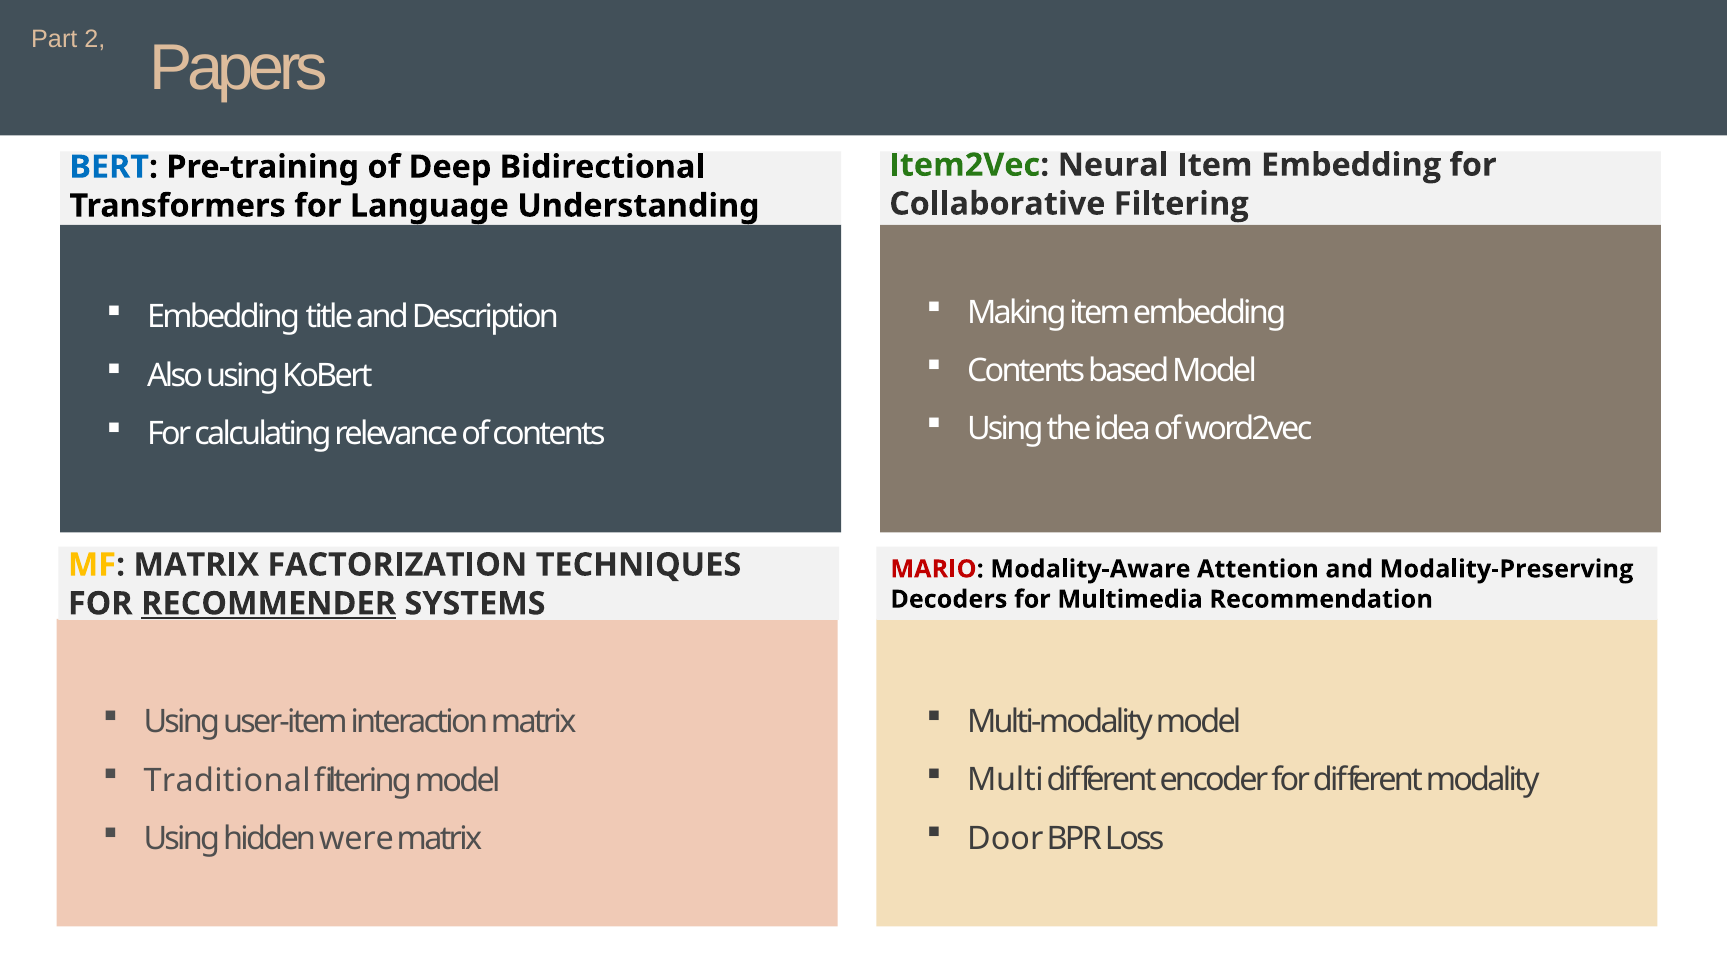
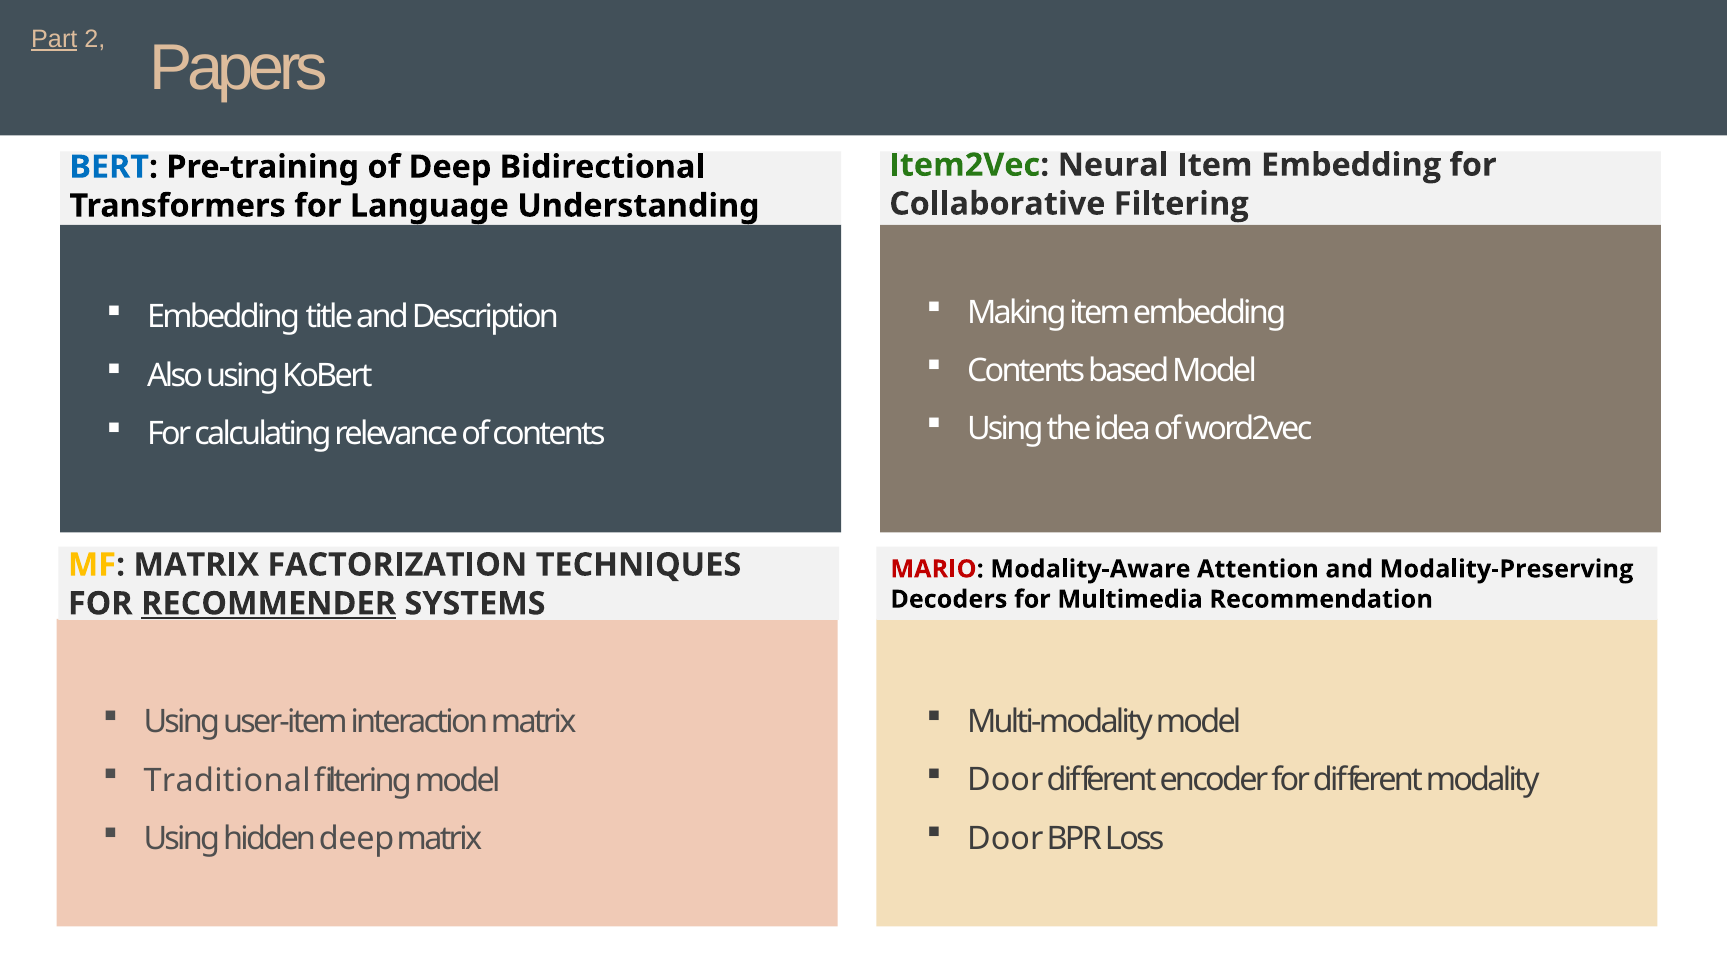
Part underline: none -> present
Multi at (1005, 780): Multi -> Door
hidden were: were -> deep
